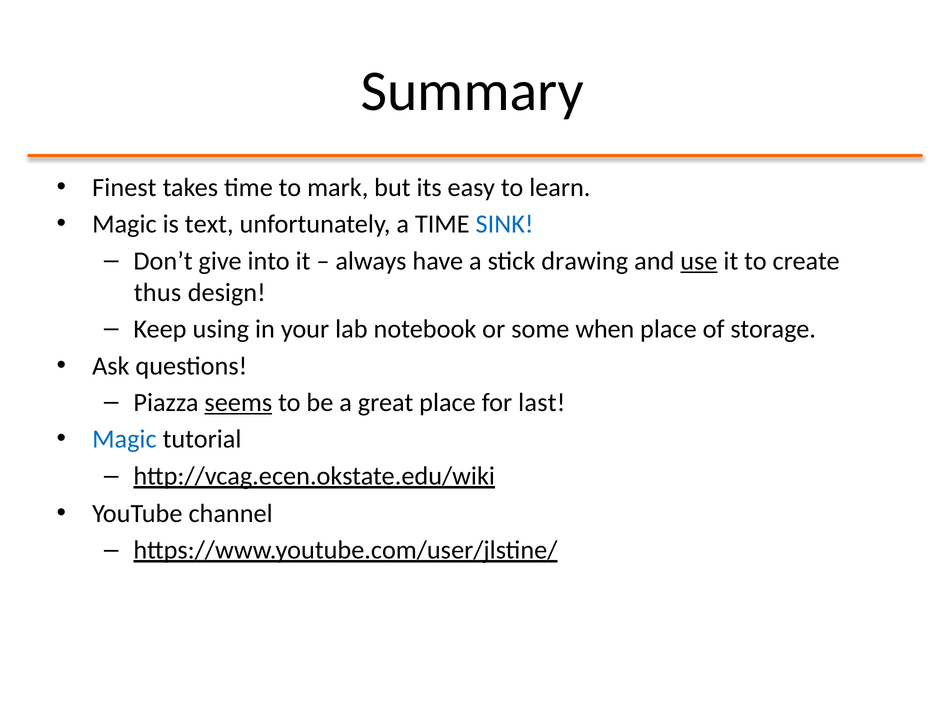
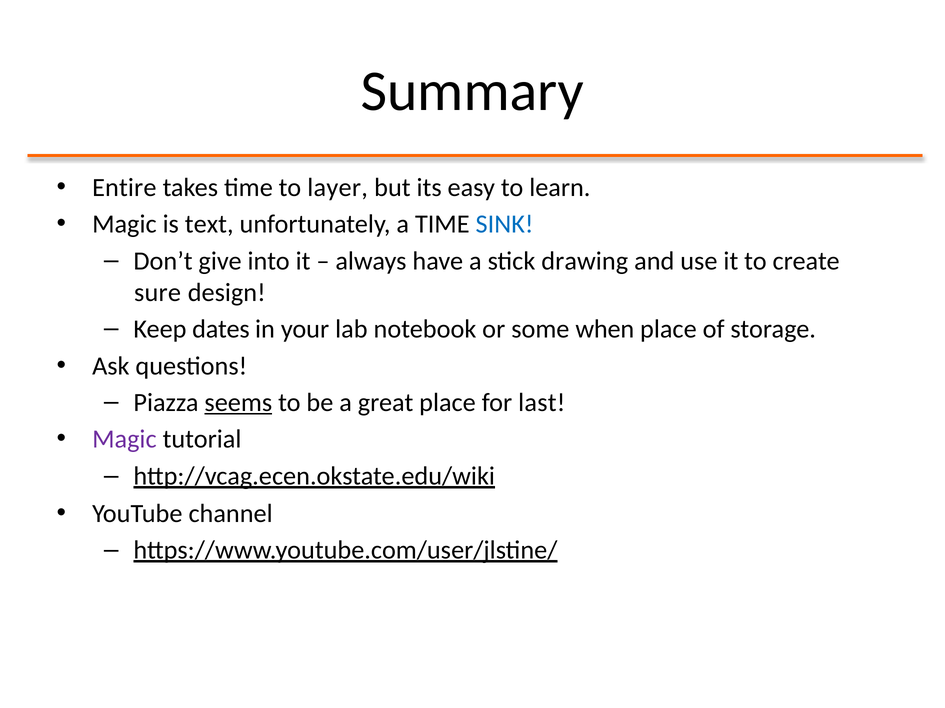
Finest: Finest -> Entire
mark: mark -> layer
use underline: present -> none
thus: thus -> sure
using: using -> dates
Magic at (124, 440) colour: blue -> purple
